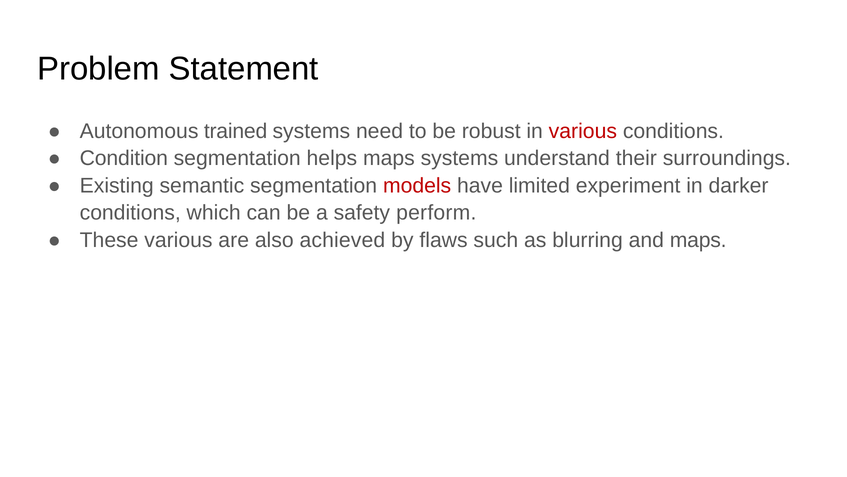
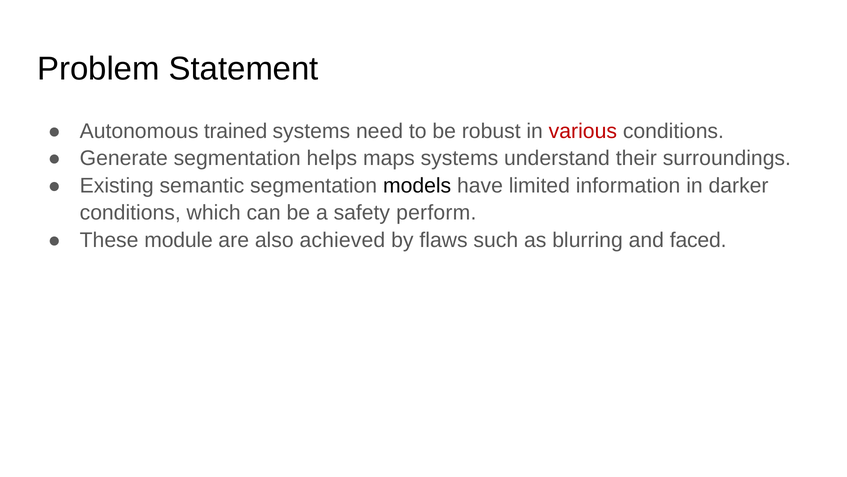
Condition: Condition -> Generate
models colour: red -> black
experiment: experiment -> information
These various: various -> module
and maps: maps -> faced
